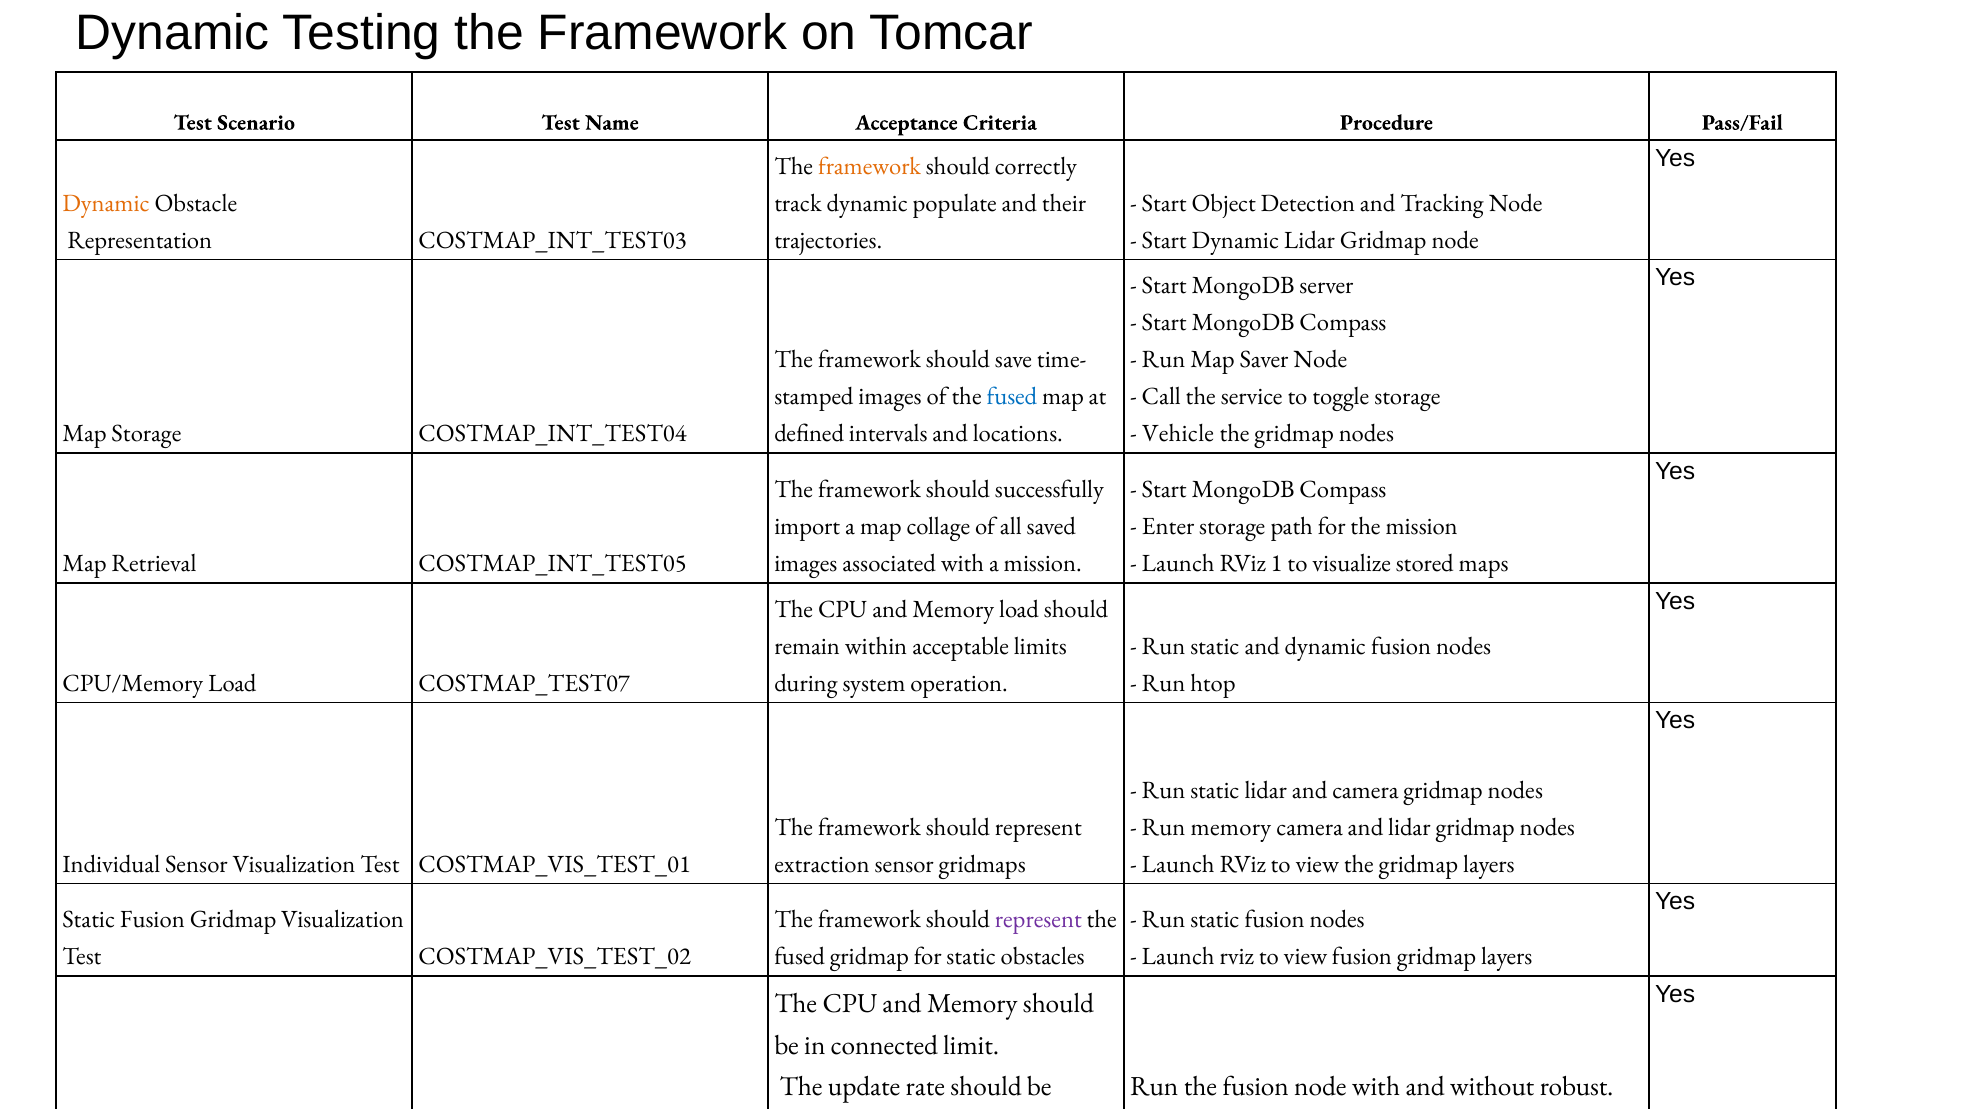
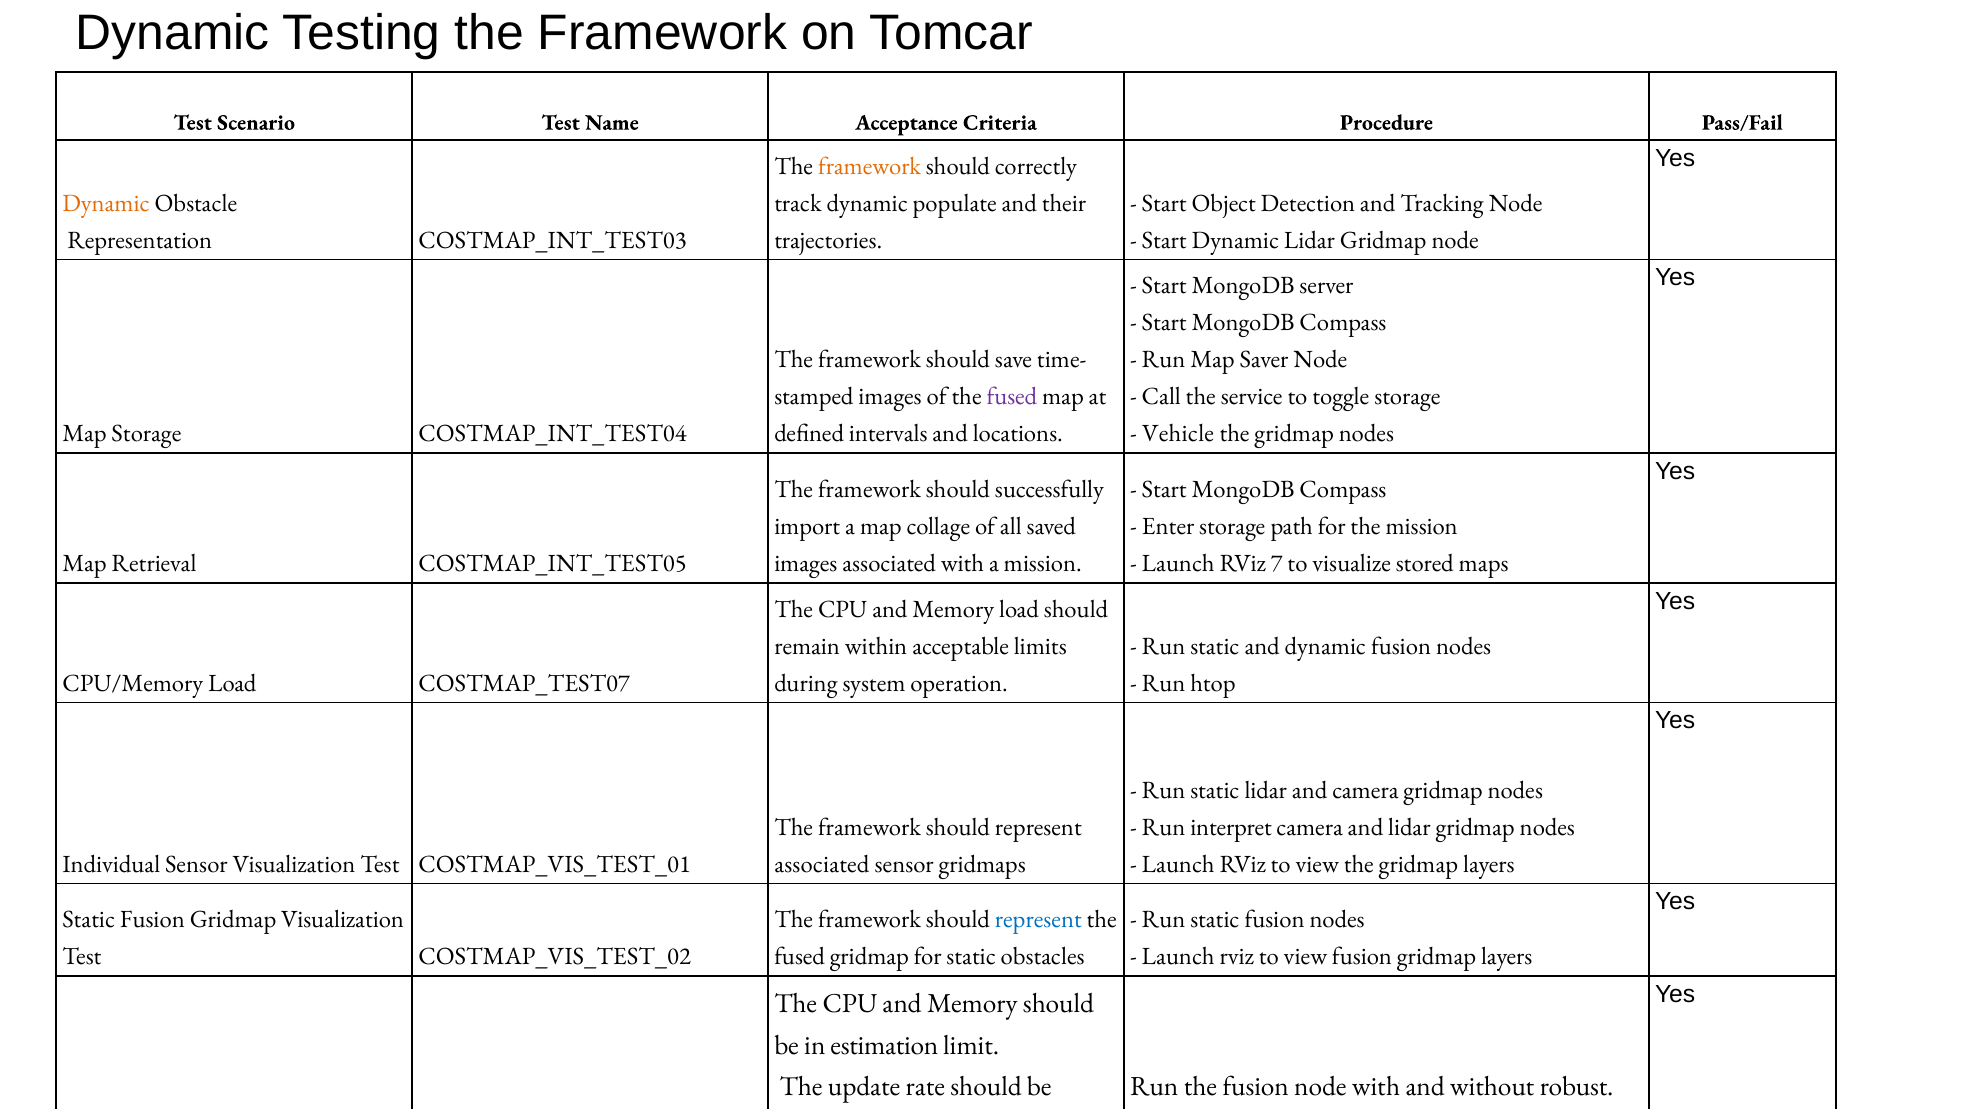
fused at (1012, 396) colour: blue -> purple
1: 1 -> 7
Run memory: memory -> interpret
extraction at (822, 864): extraction -> associated
represent at (1038, 919) colour: purple -> blue
connected: connected -> estimation
